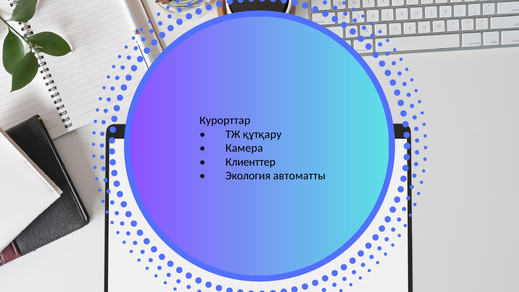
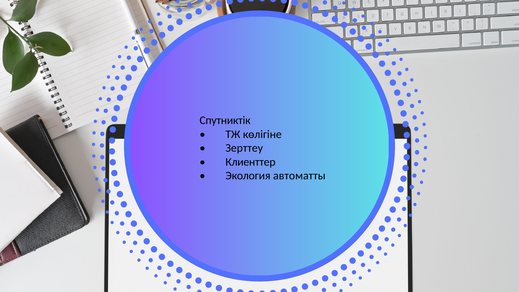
Курорттар: Курорттар -> Спутниктік
құтқару: құтқару -> көлігіне
Камера: Камера -> Зерттеу
